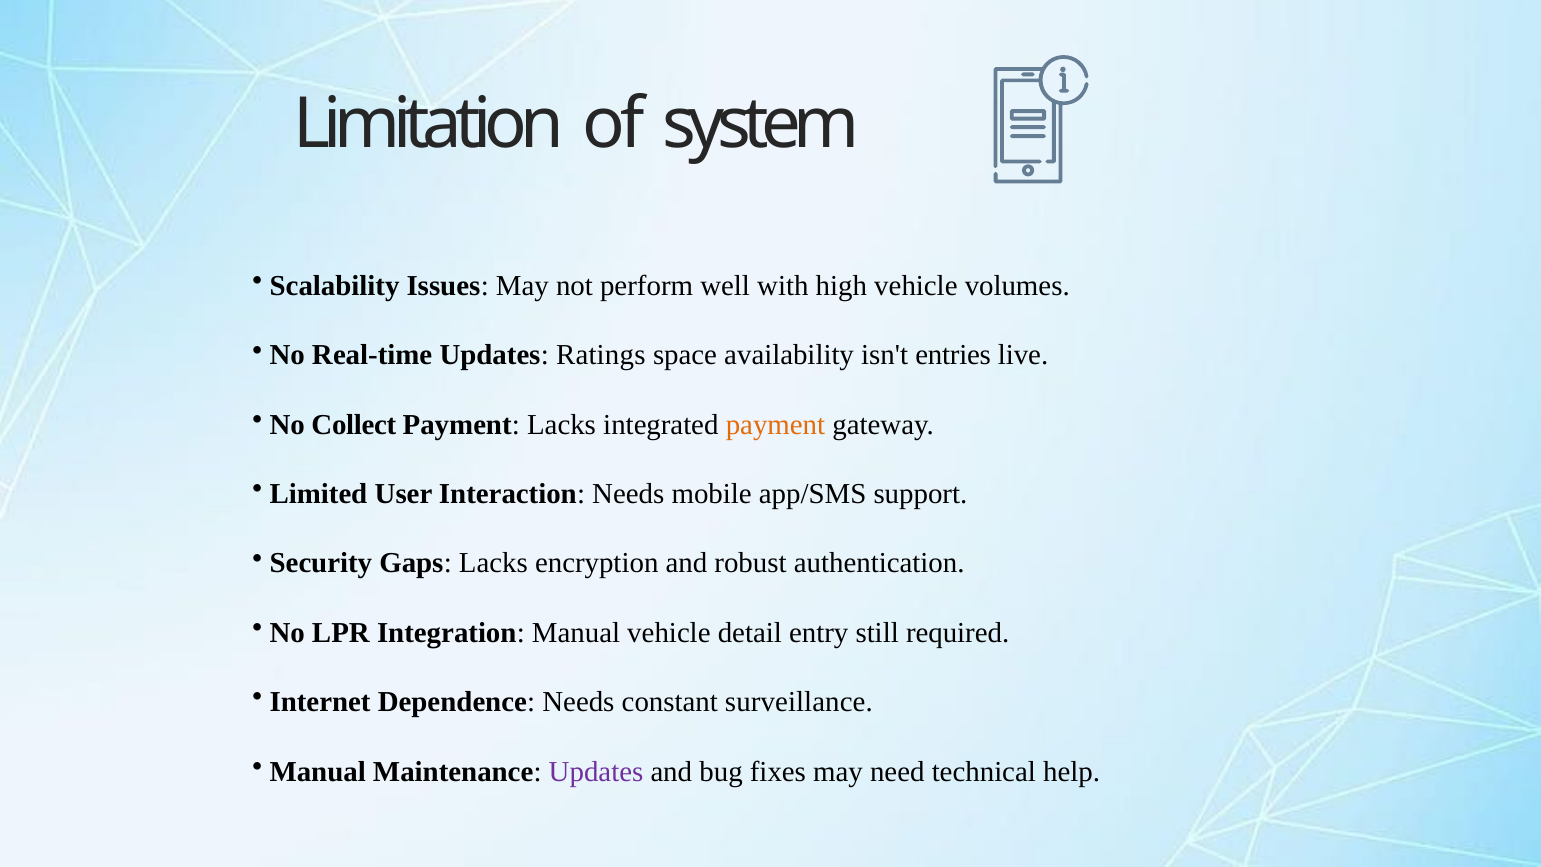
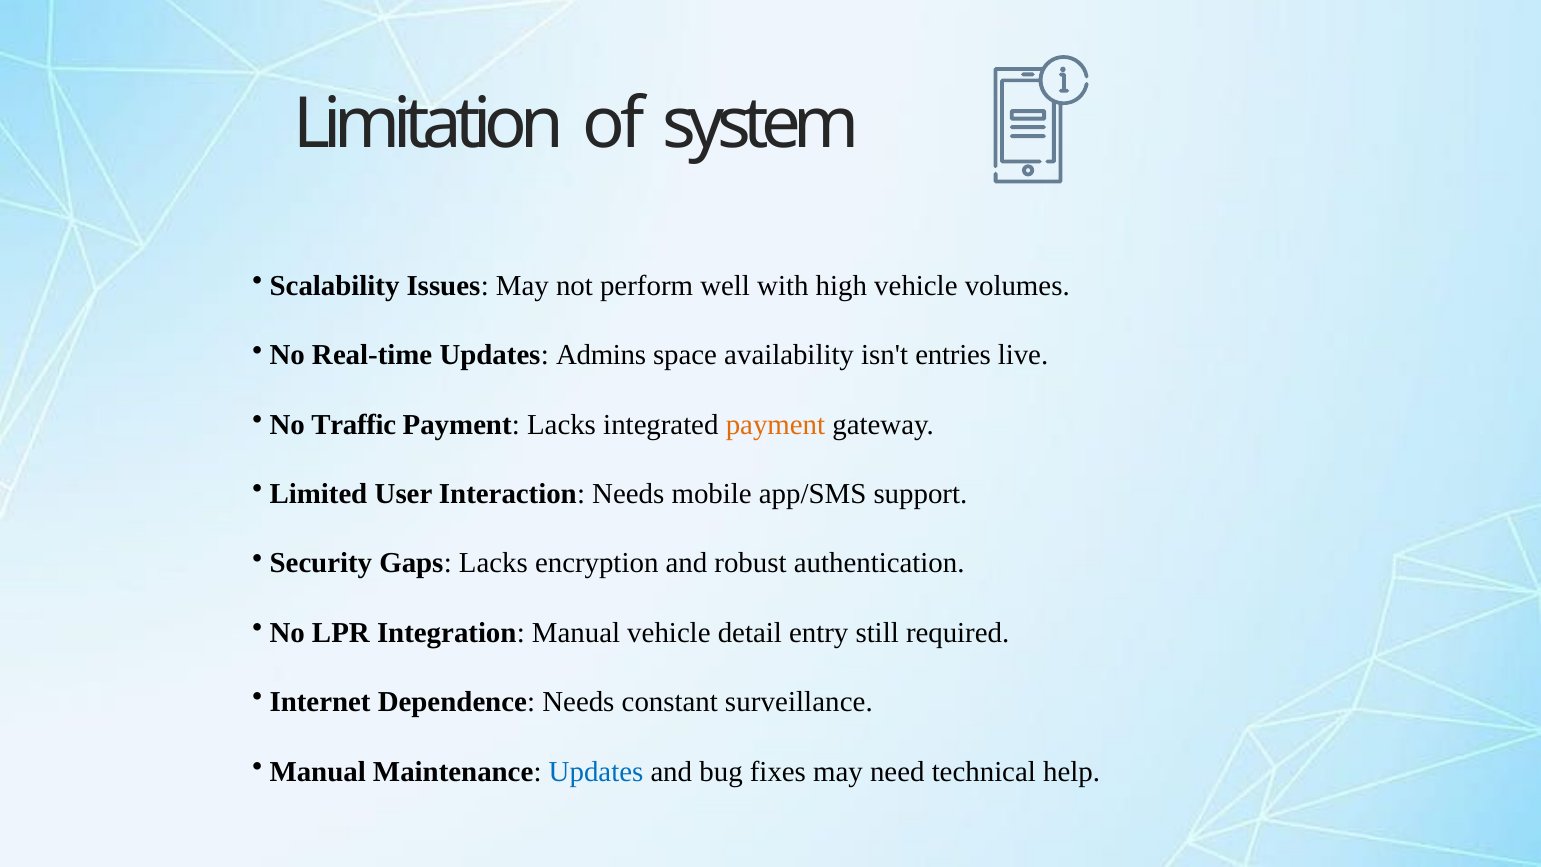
Ratings: Ratings -> Admins
Collect: Collect -> Traffic
Updates at (596, 771) colour: purple -> blue
